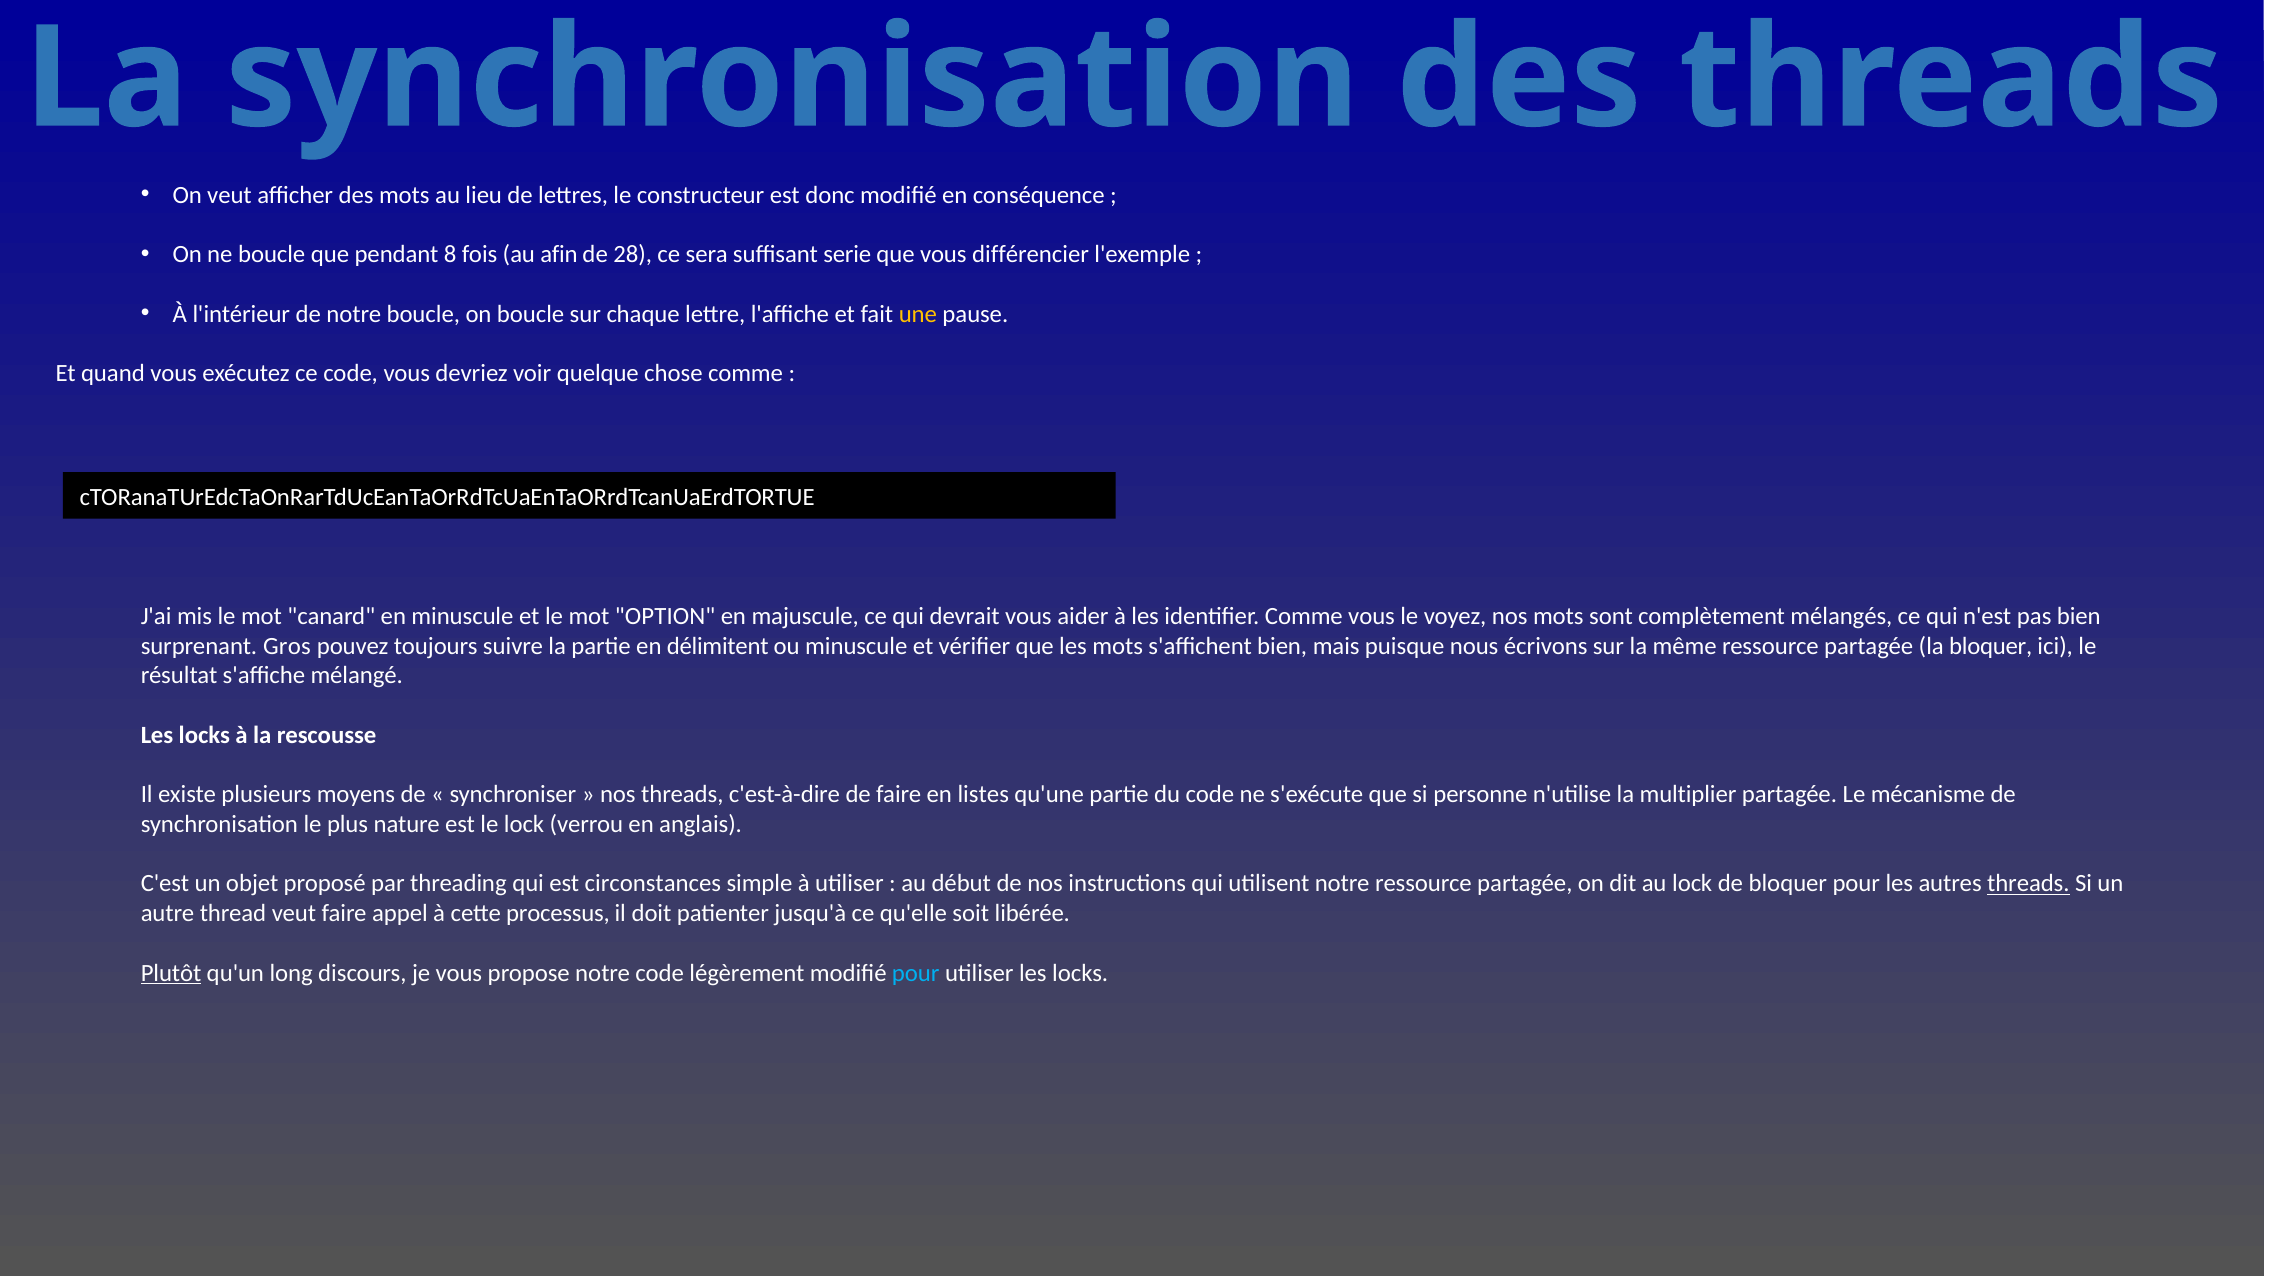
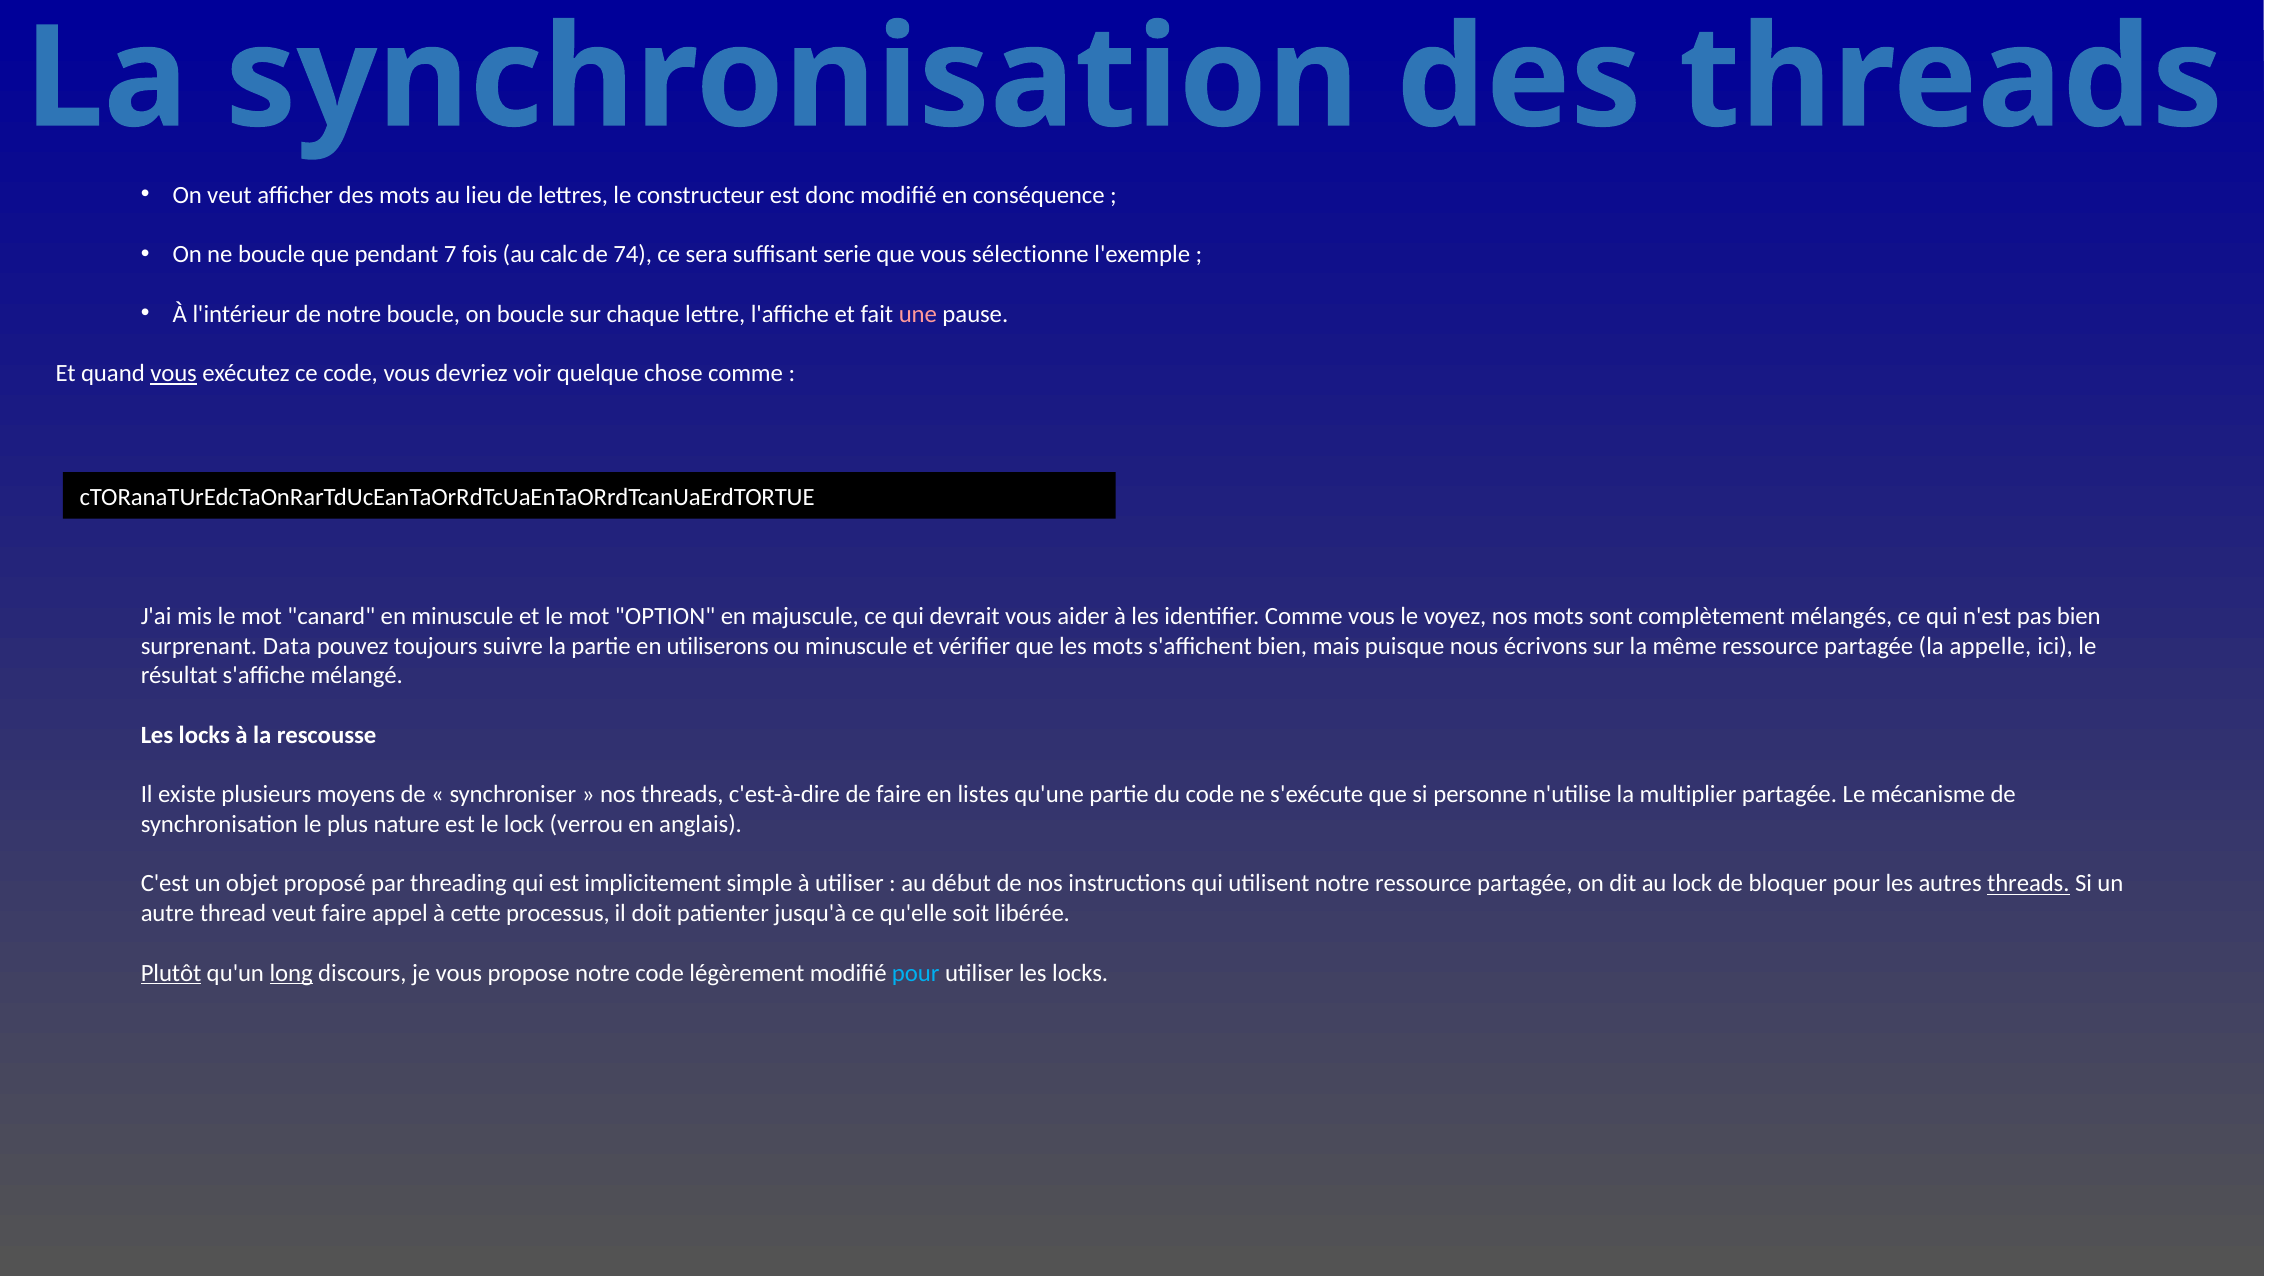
8: 8 -> 7
afin: afin -> calc
28: 28 -> 74
différencier: différencier -> sélectionne
une colour: yellow -> pink
vous at (174, 374) underline: none -> present
Gros: Gros -> Data
délimitent: délimitent -> utiliserons
la bloquer: bloquer -> appelle
circonstances: circonstances -> implicitement
long underline: none -> present
